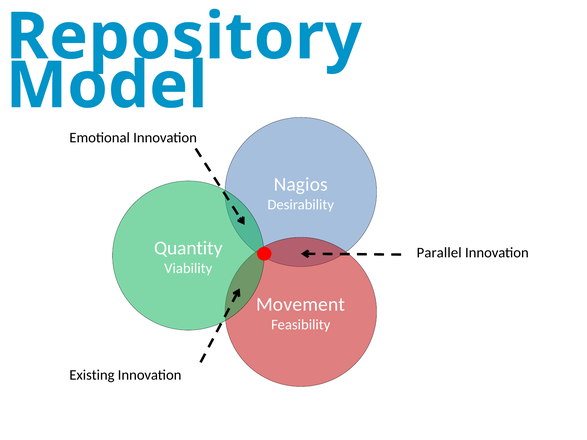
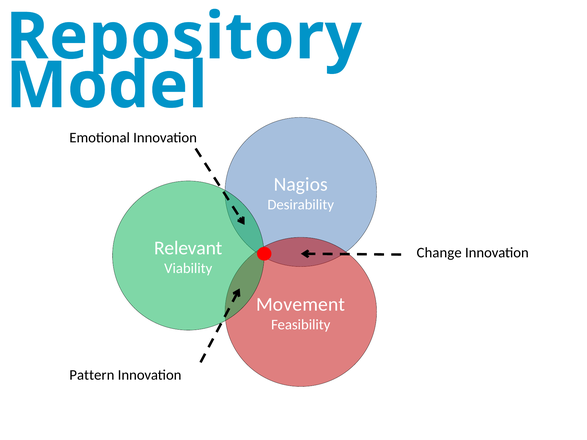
Quantity: Quantity -> Relevant
Parallel: Parallel -> Change
Existing: Existing -> Pattern
